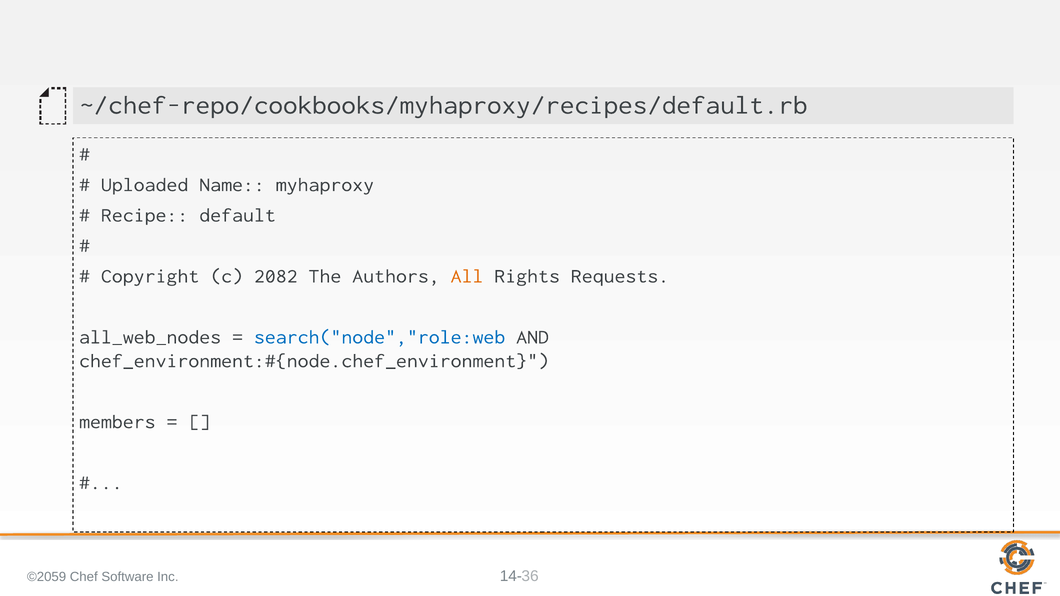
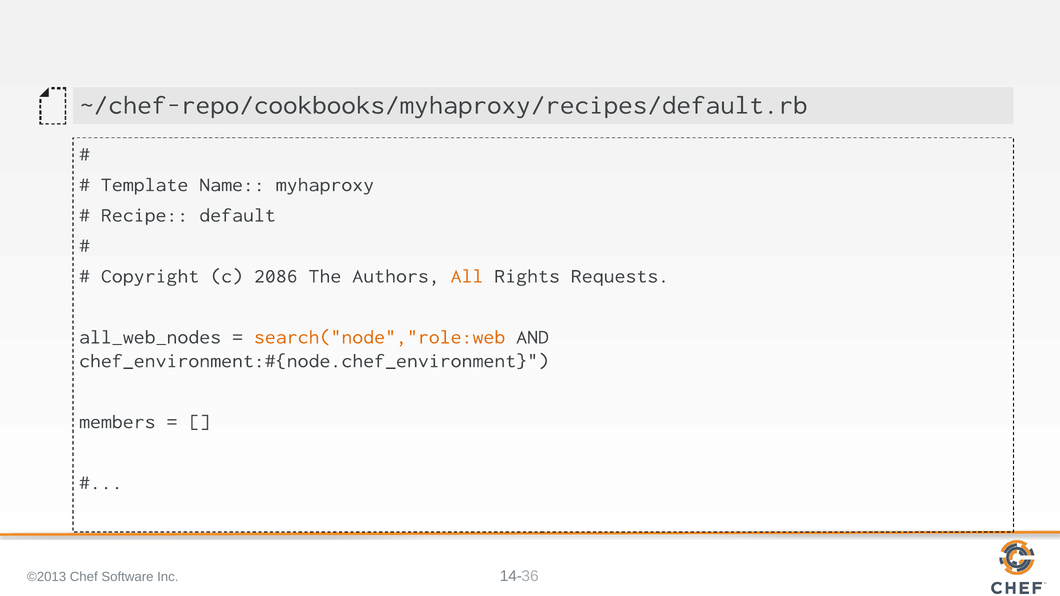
Uploaded: Uploaded -> Template
2082: 2082 -> 2086
search("node","role:web colour: blue -> orange
©2059: ©2059 -> ©2013
